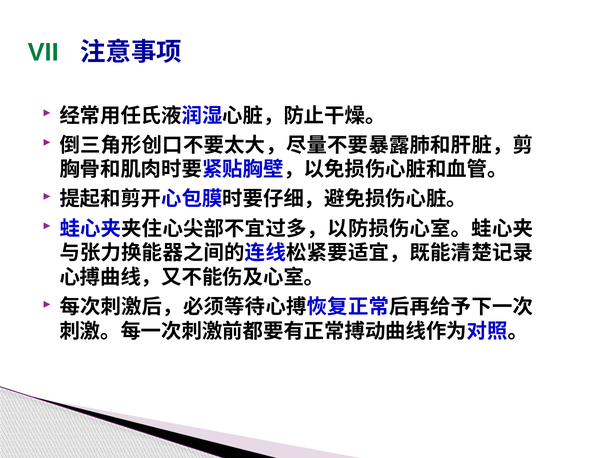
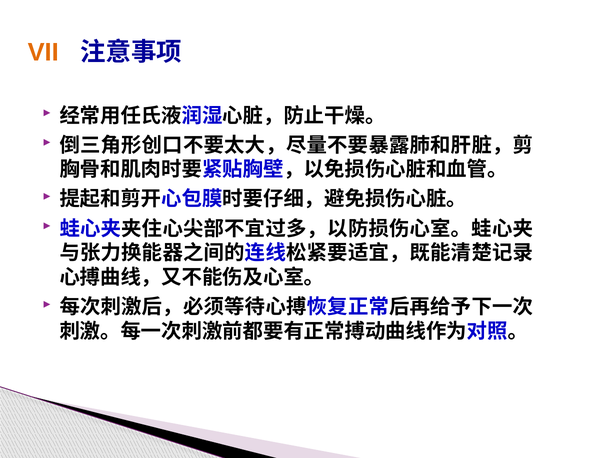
VII colour: green -> orange
